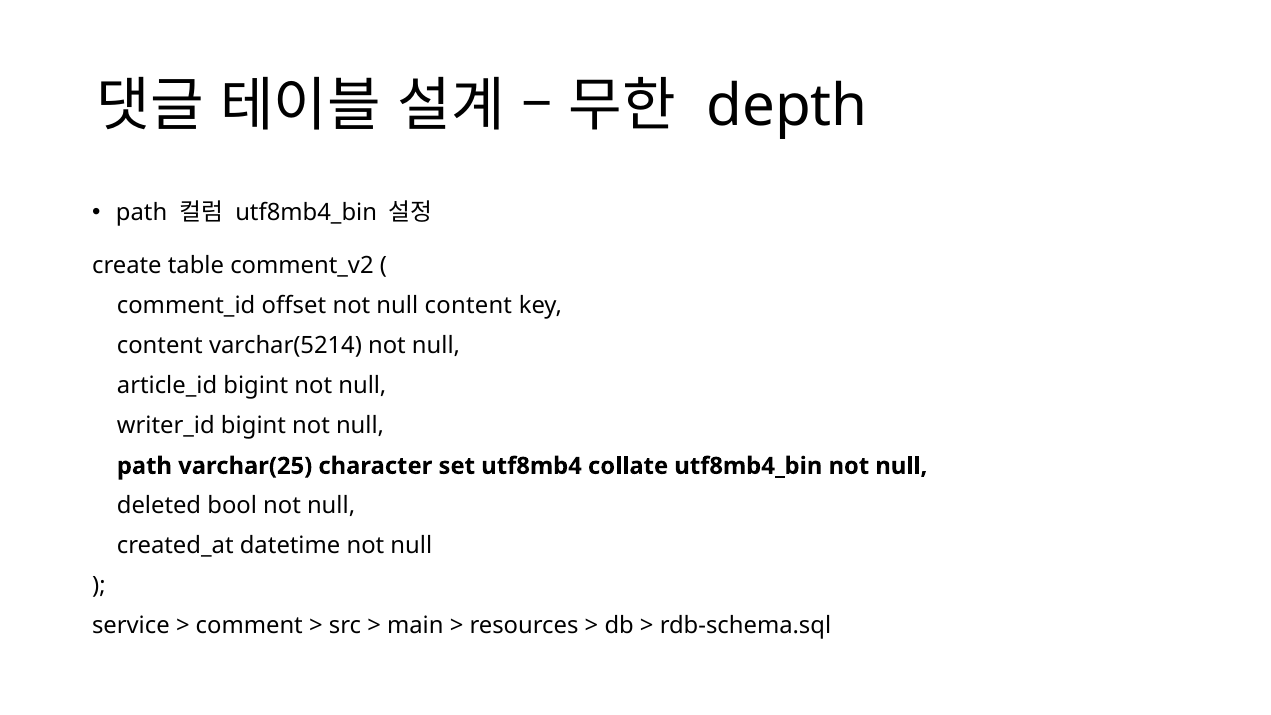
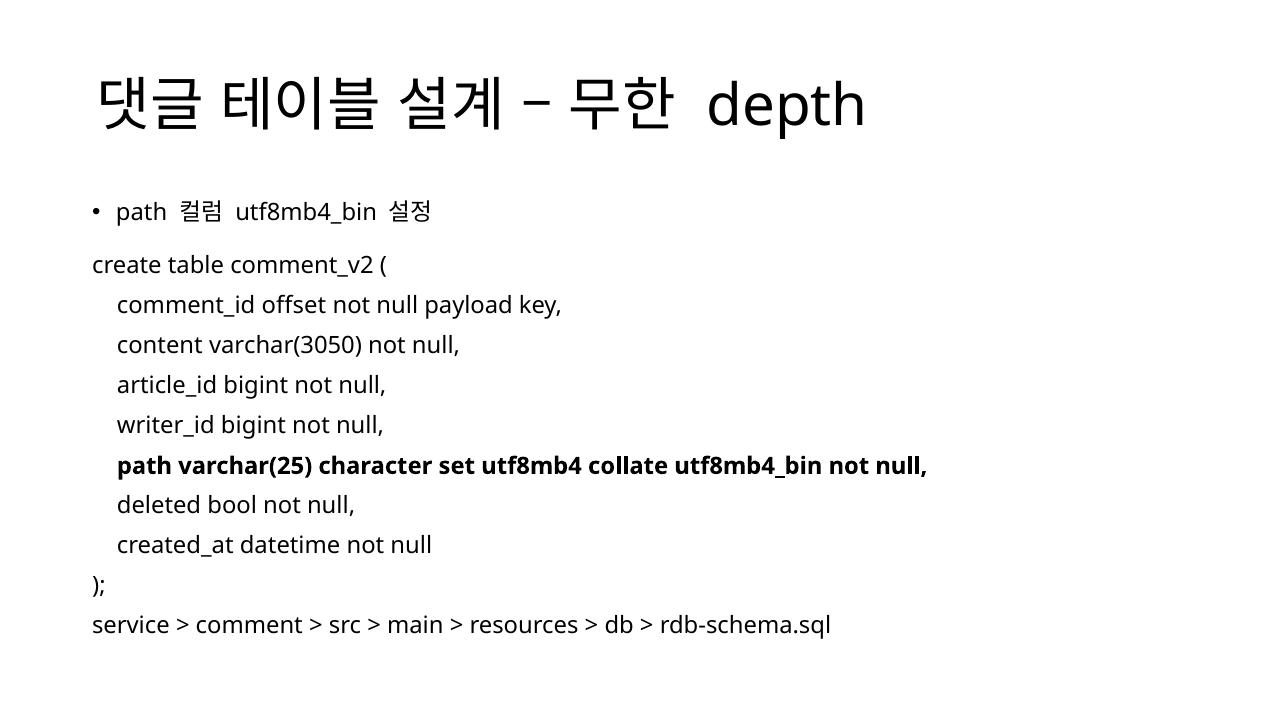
null content: content -> payload
varchar(5214: varchar(5214 -> varchar(3050
